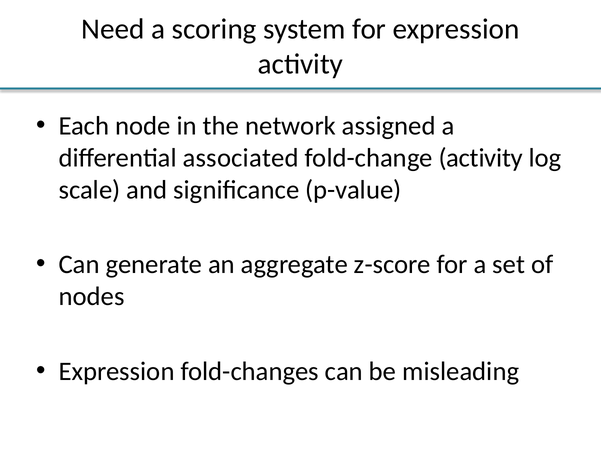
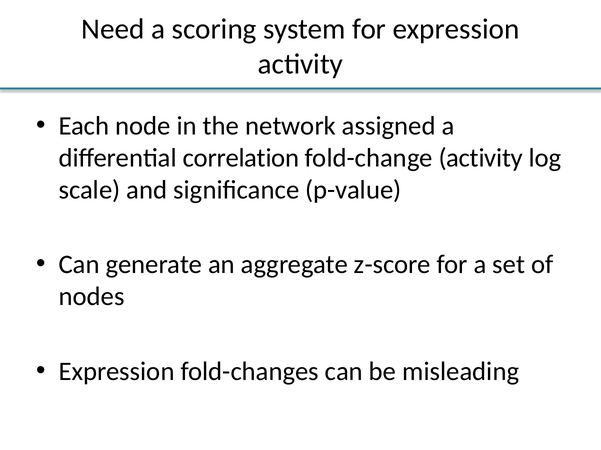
associated: associated -> correlation
